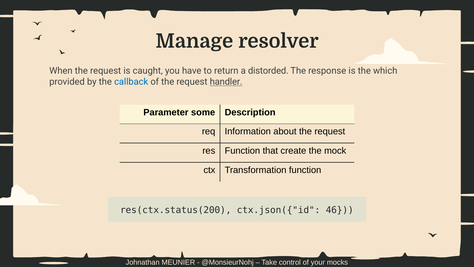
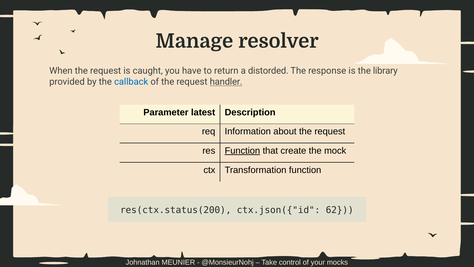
which: which -> library
some: some -> latest
Function at (242, 151) underline: none -> present
46: 46 -> 62
